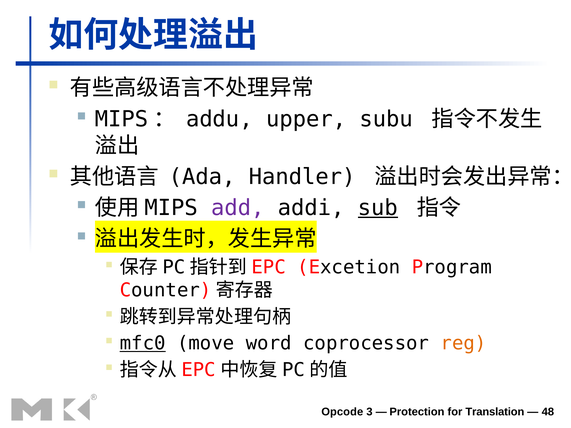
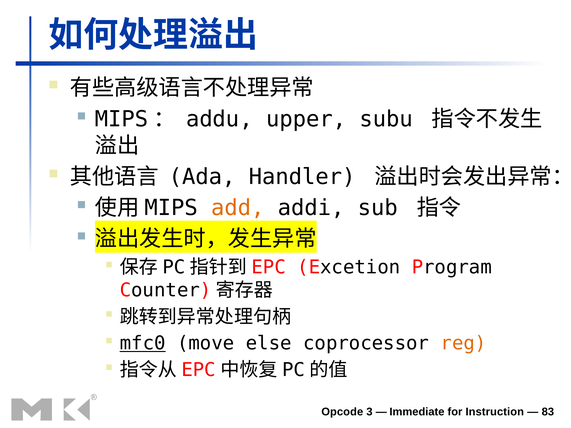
add colour: purple -> orange
sub underline: present -> none
word: word -> else
Protection: Protection -> Immediate
Translation: Translation -> Instruction
48: 48 -> 83
